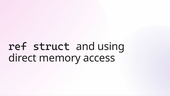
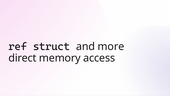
using: using -> more
